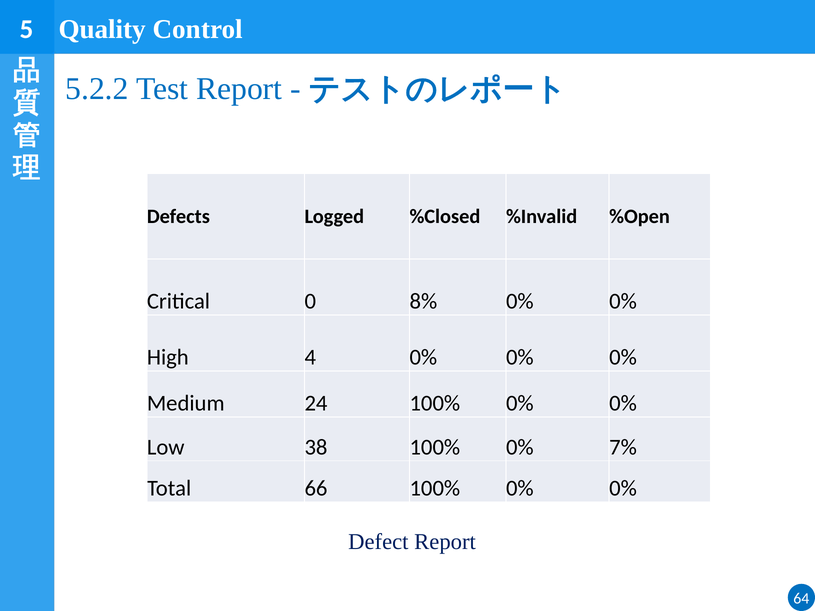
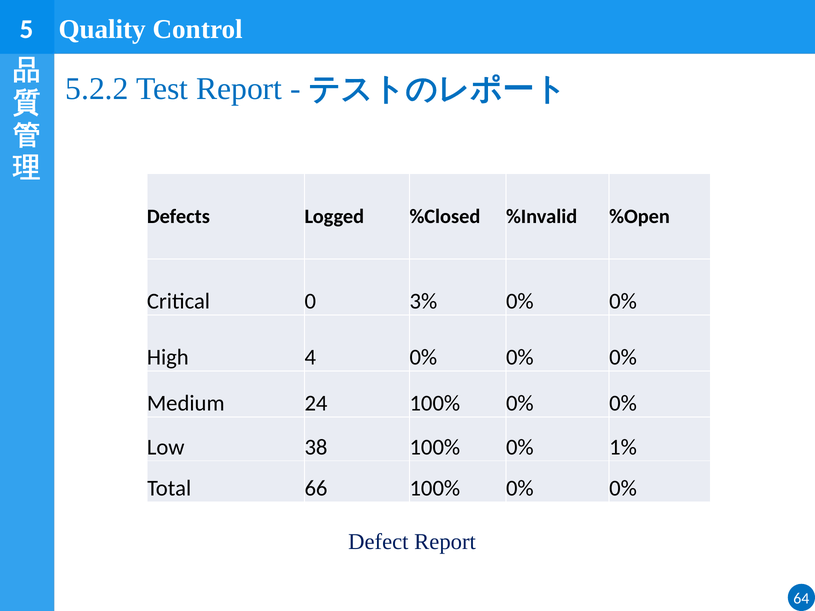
8%: 8% -> 3%
7%: 7% -> 1%
